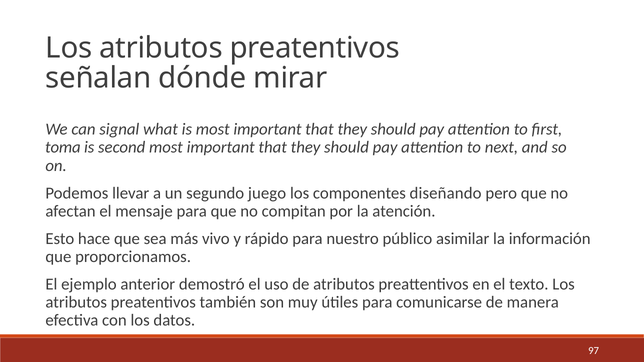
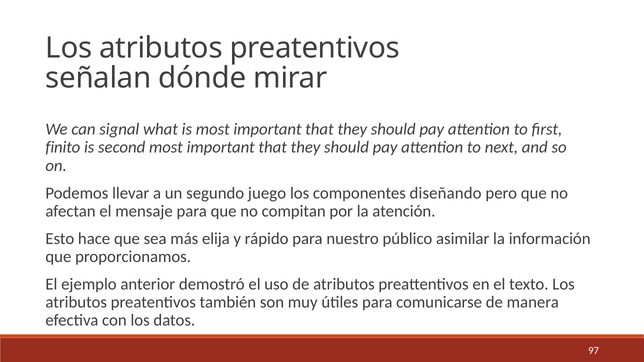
toma: toma -> finito
vivo: vivo -> elija
